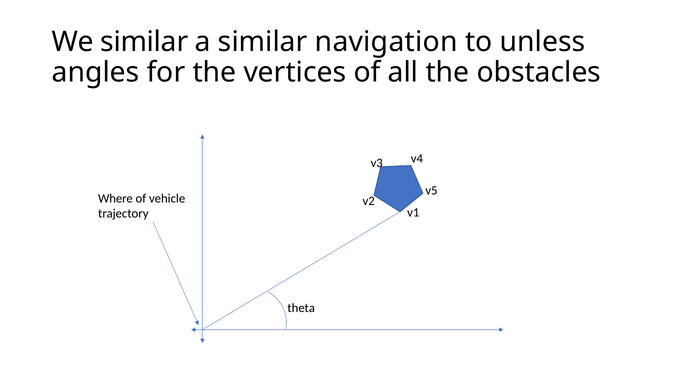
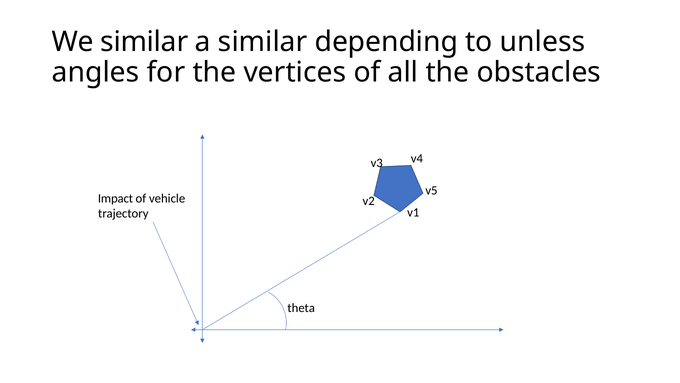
navigation: navigation -> depending
Where: Where -> Impact
